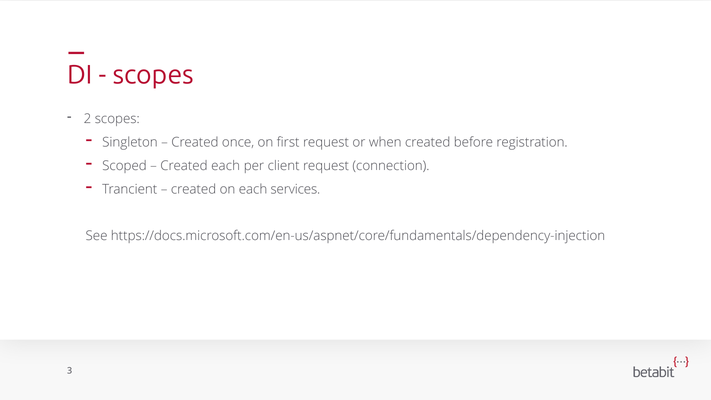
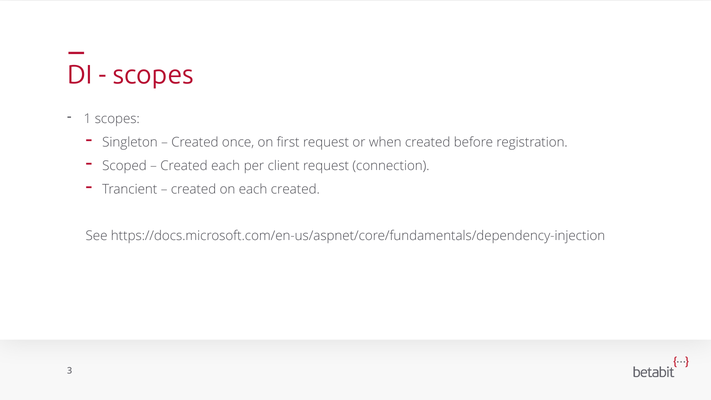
2: 2 -> 1
each services: services -> created
